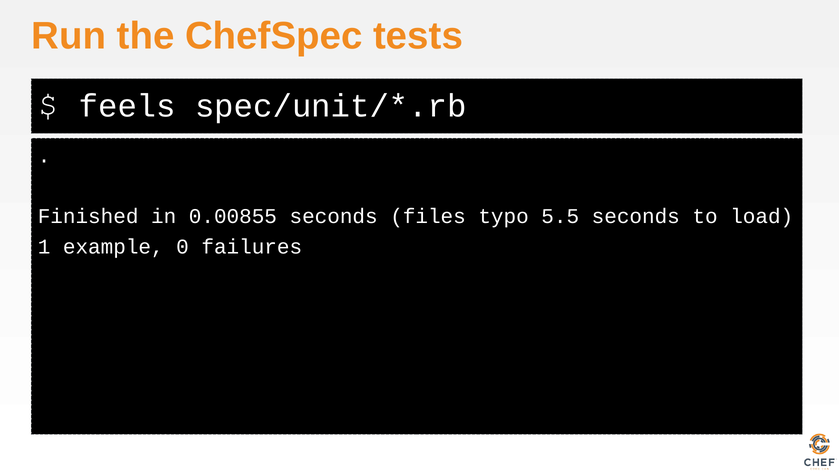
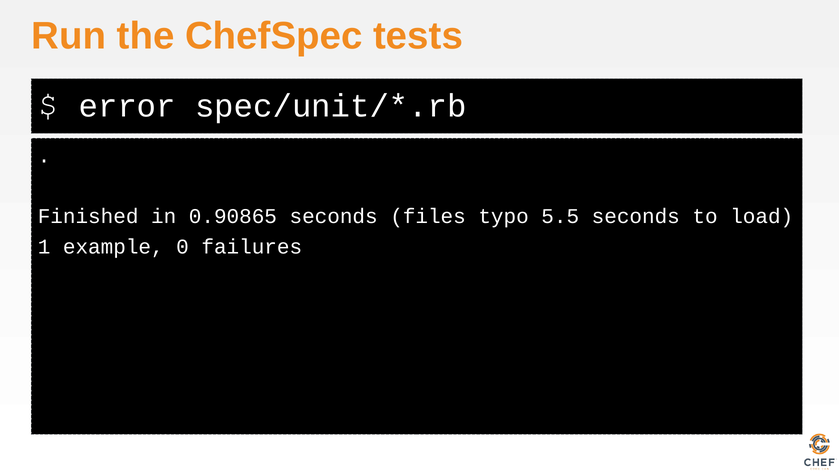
feels: feels -> error
0.00855: 0.00855 -> 0.90865
